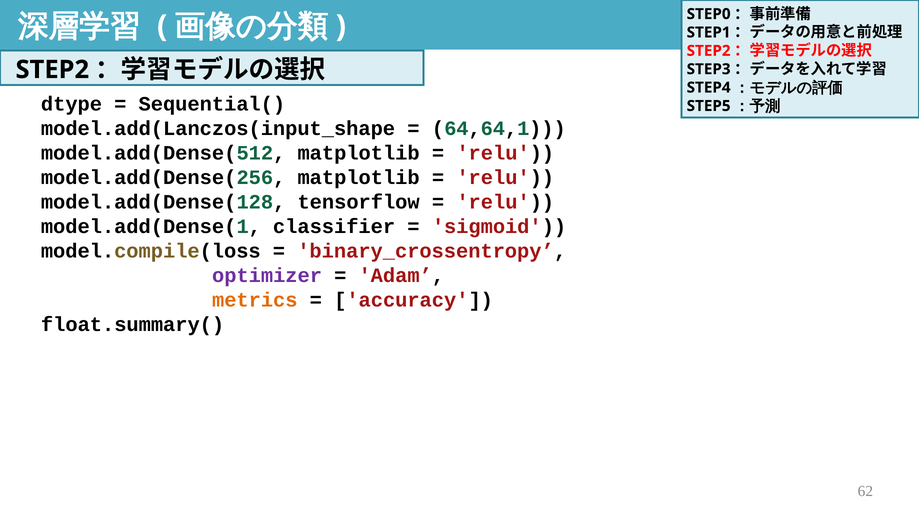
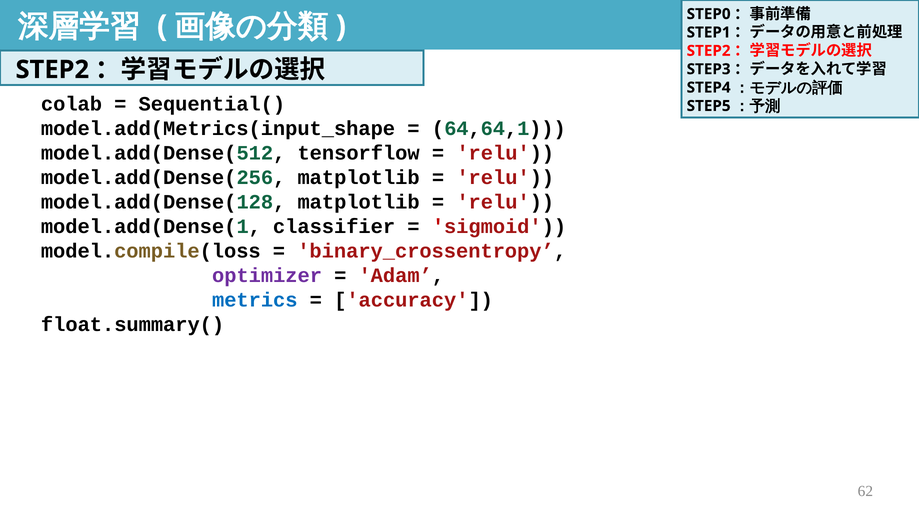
dtype: dtype -> colab
model.add(Lanczos(input_shape: model.add(Lanczos(input_shape -> model.add(Metrics(input_shape
model.add(Dense(512 matplotlib: matplotlib -> tensorflow
model.add(Dense(128 tensorflow: tensorflow -> matplotlib
metrics colour: orange -> blue
